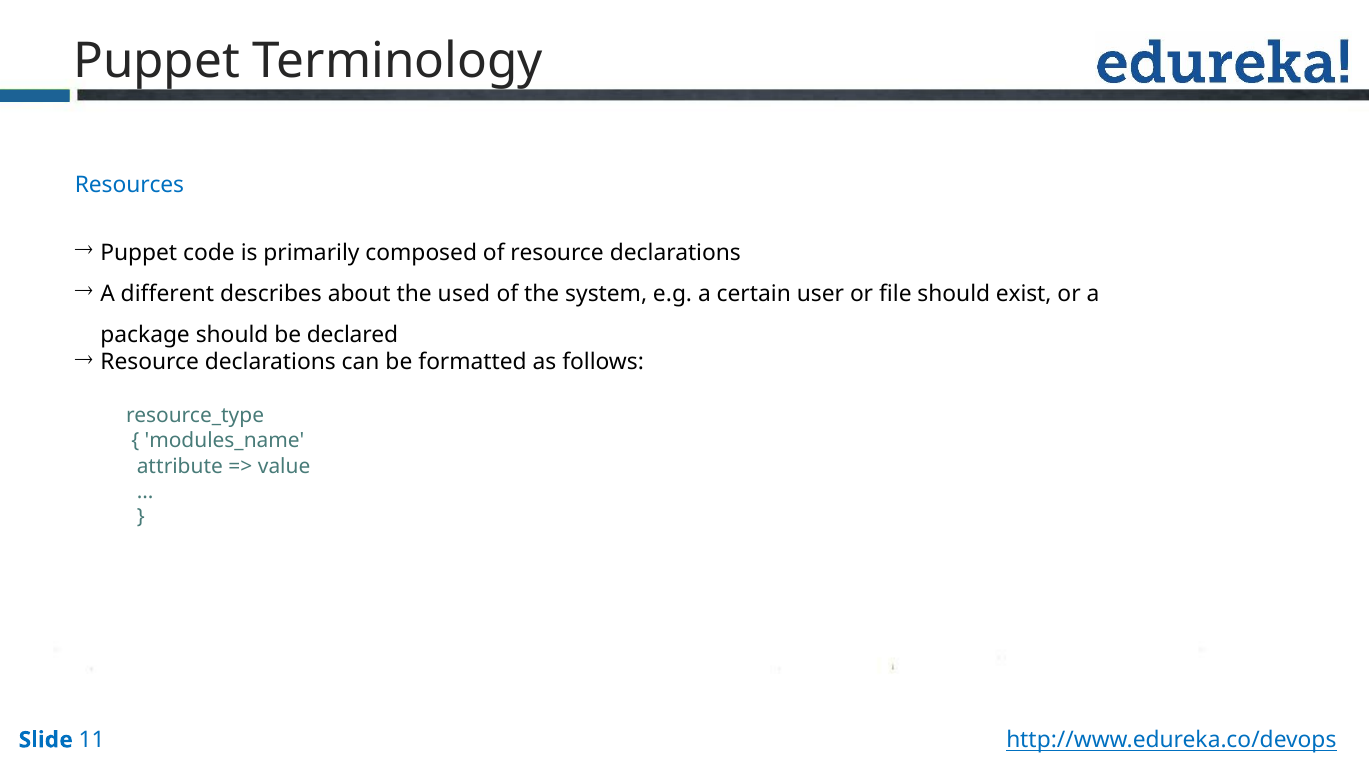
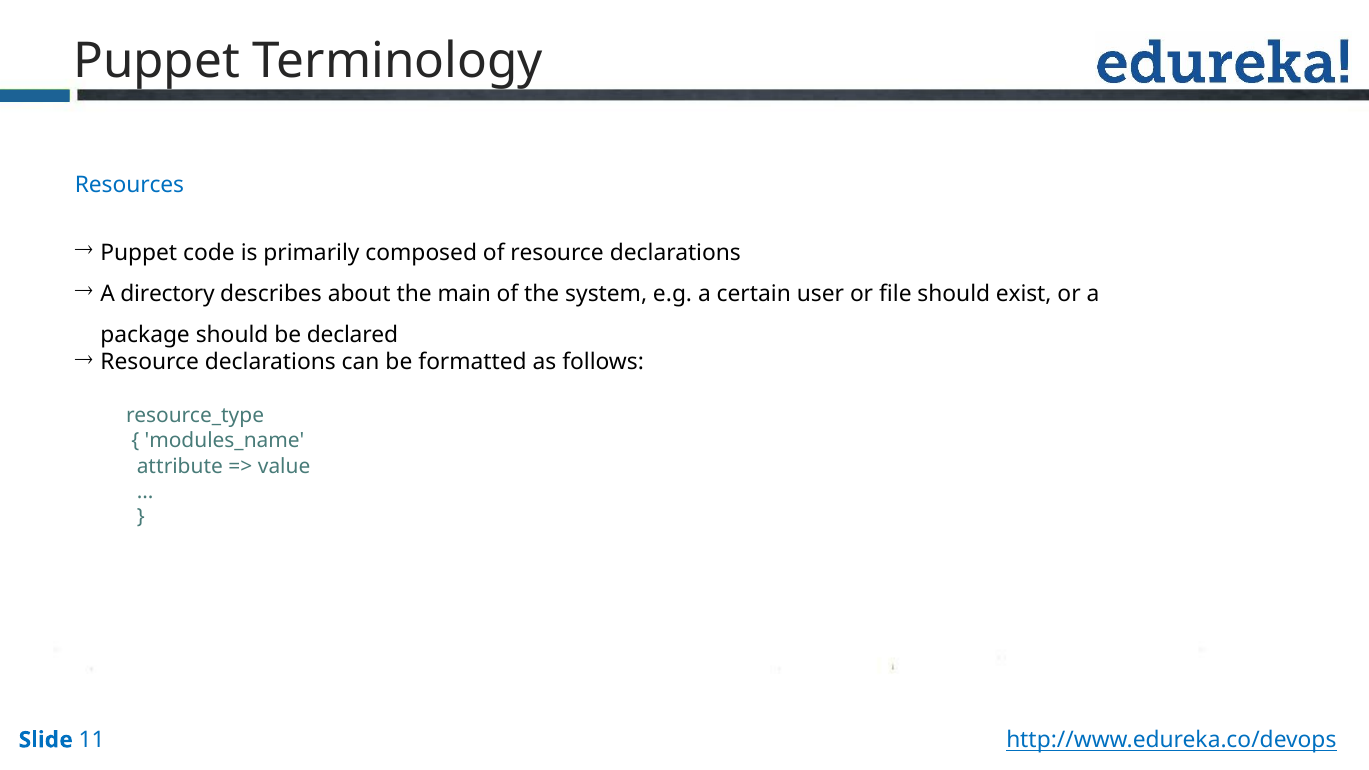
different: different -> directory
used: used -> main
